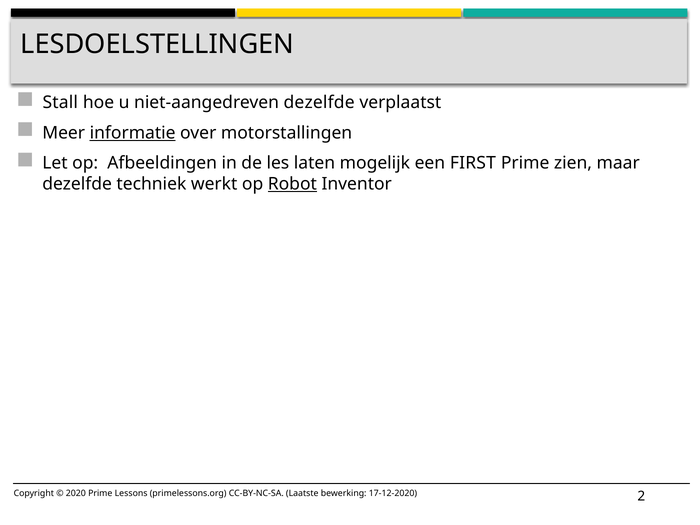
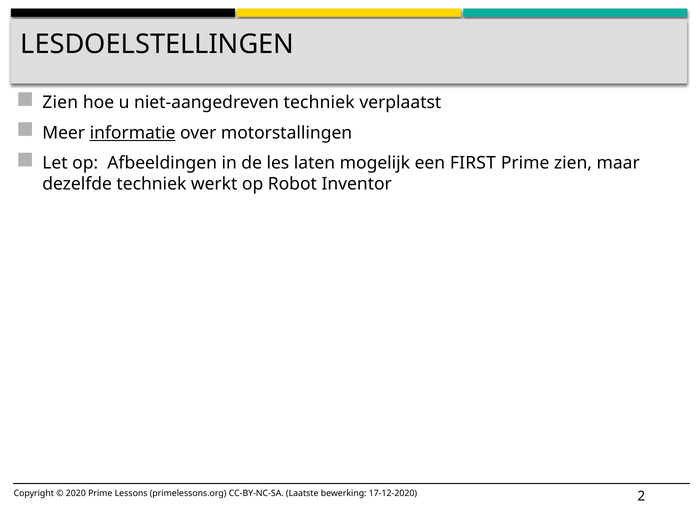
Stall at (60, 103): Stall -> Zien
niet-aangedreven dezelfde: dezelfde -> techniek
Robot underline: present -> none
